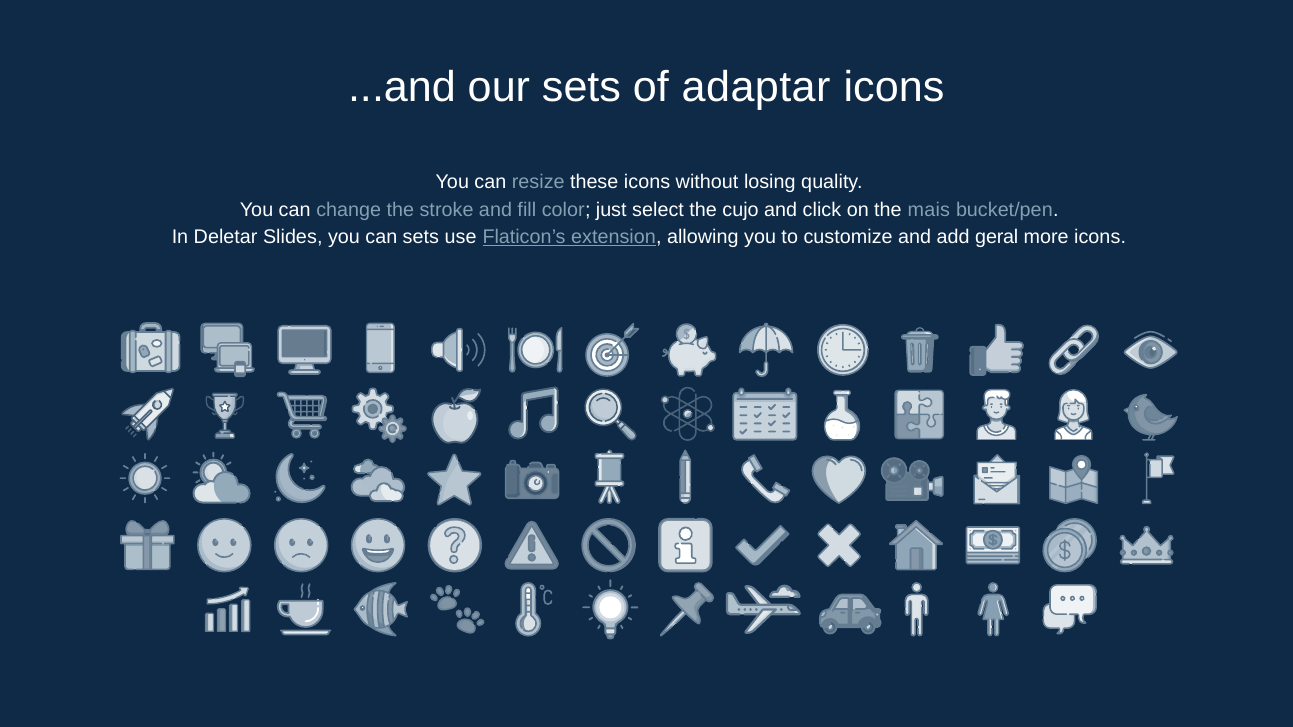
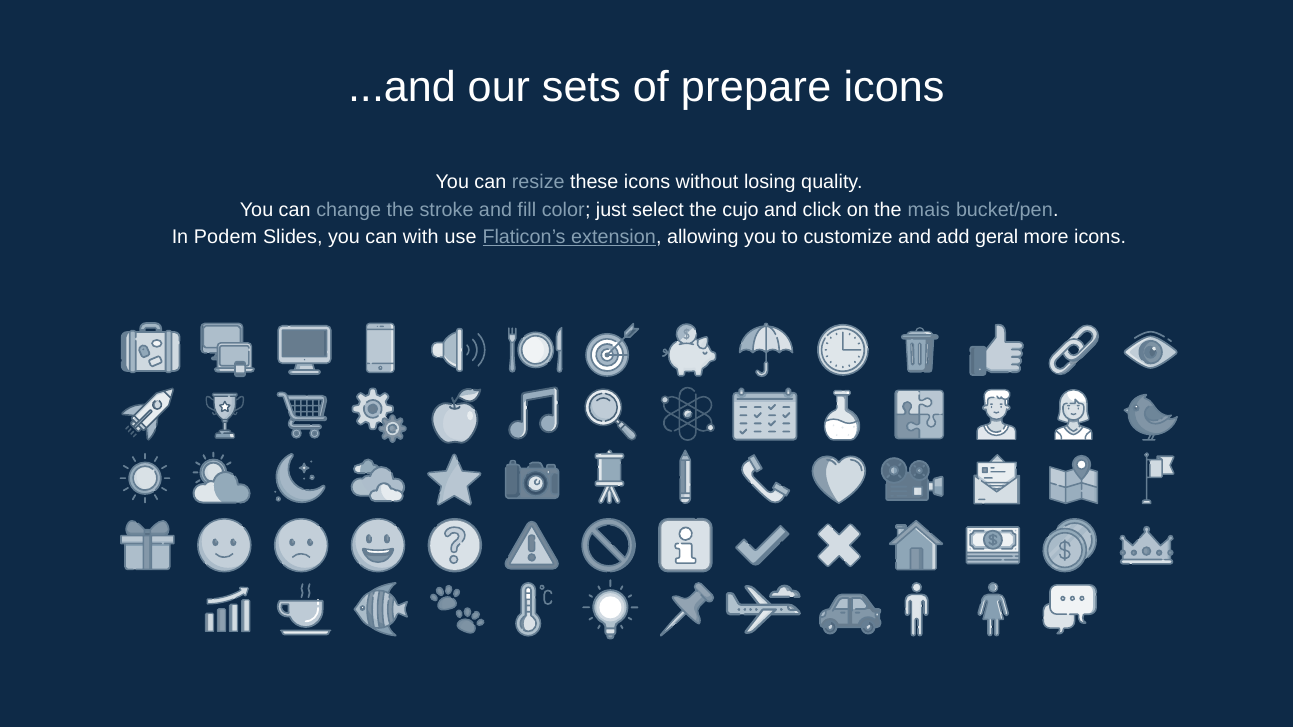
adaptar: adaptar -> prepare
Deletar: Deletar -> Podem
can sets: sets -> with
